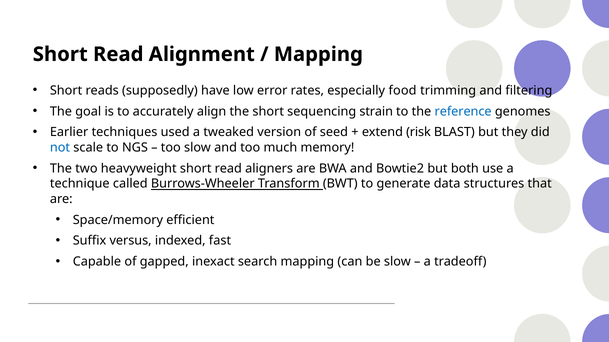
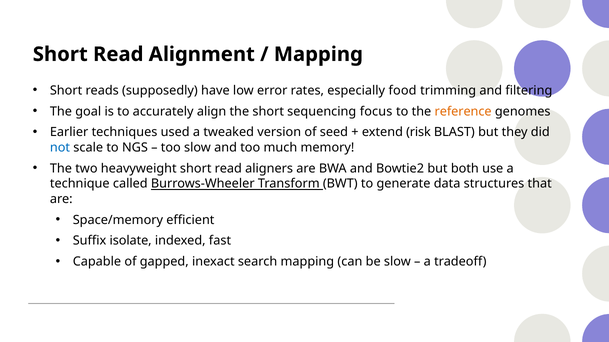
strain: strain -> focus
reference colour: blue -> orange
versus: versus -> isolate
